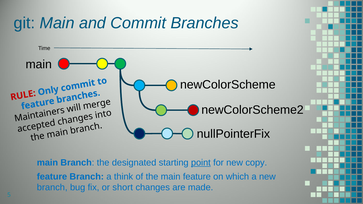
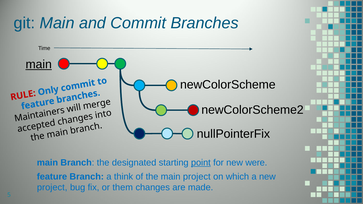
main at (39, 64) underline: none -> present
copy: copy -> were
main feature: feature -> project
branch at (52, 188): branch -> project
short: short -> them
